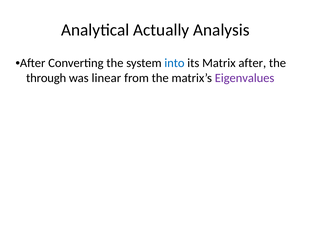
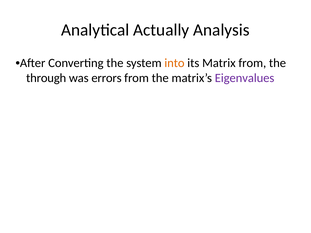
into colour: blue -> orange
Matrix after: after -> from
linear: linear -> errors
